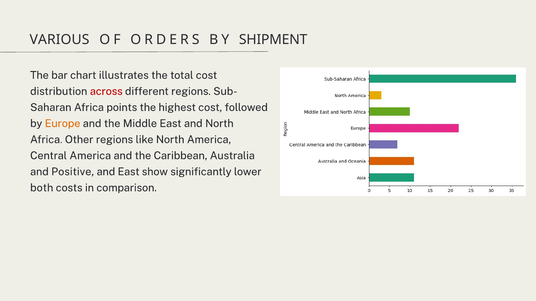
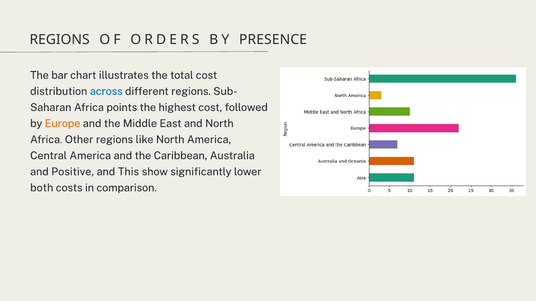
VARIOUS at (59, 40): VARIOUS -> REGIONS
SHIPMENT: SHIPMENT -> PRESENCE
across colour: red -> blue
and East: East -> This
